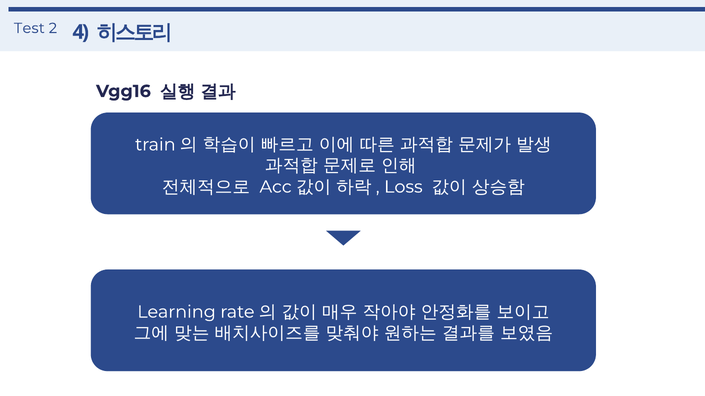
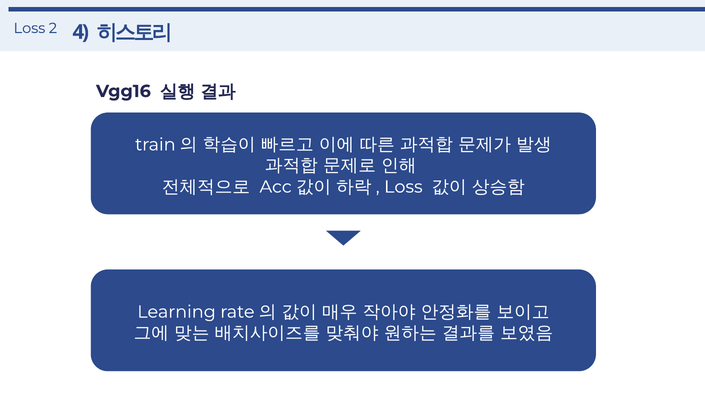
Test at (29, 28): Test -> Loss
